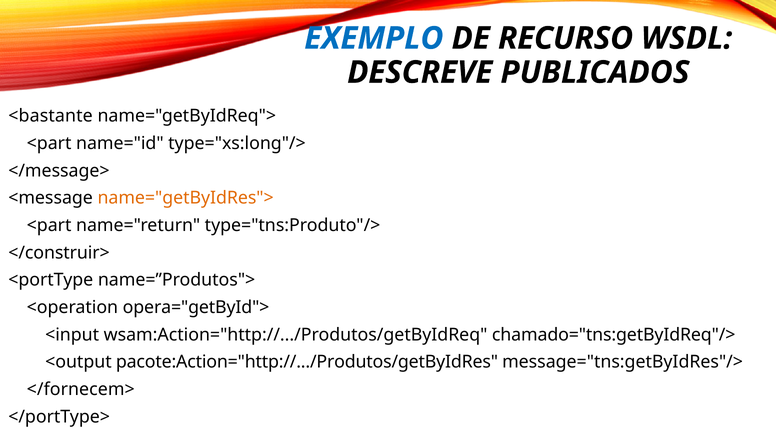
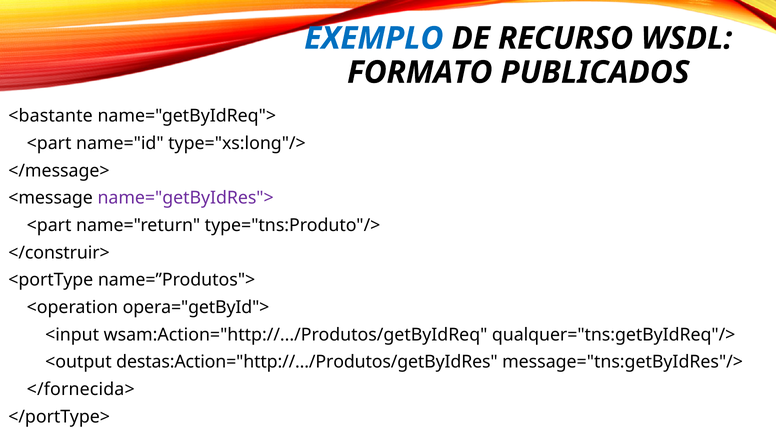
DESCREVE: DESCREVE -> FORMATO
name="getByIdRes"> colour: orange -> purple
chamado="tns:getByIdReq"/>: chamado="tns:getByIdReq"/> -> qualquer="tns:getByIdReq"/>
pacote:Action="http://.../Produtos/getByIdRes: pacote:Action="http://.../Produtos/getByIdRes -> destas:Action="http://.../Produtos/getByIdRes
</fornecem>: </fornecem> -> </fornecida>
